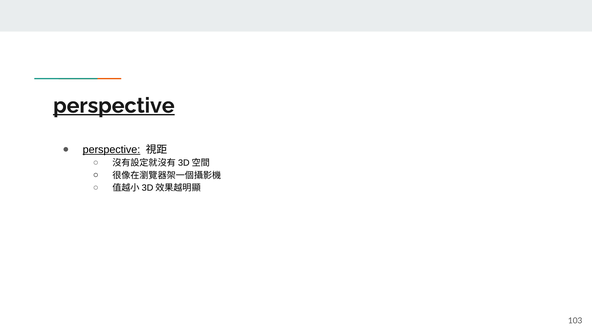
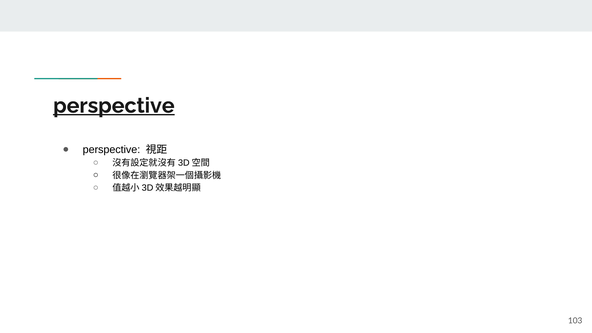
perspective at (111, 150) underline: present -> none
